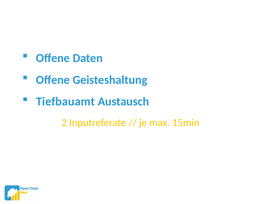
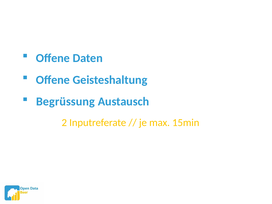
Tiefbauamt: Tiefbauamt -> Begrüssung
